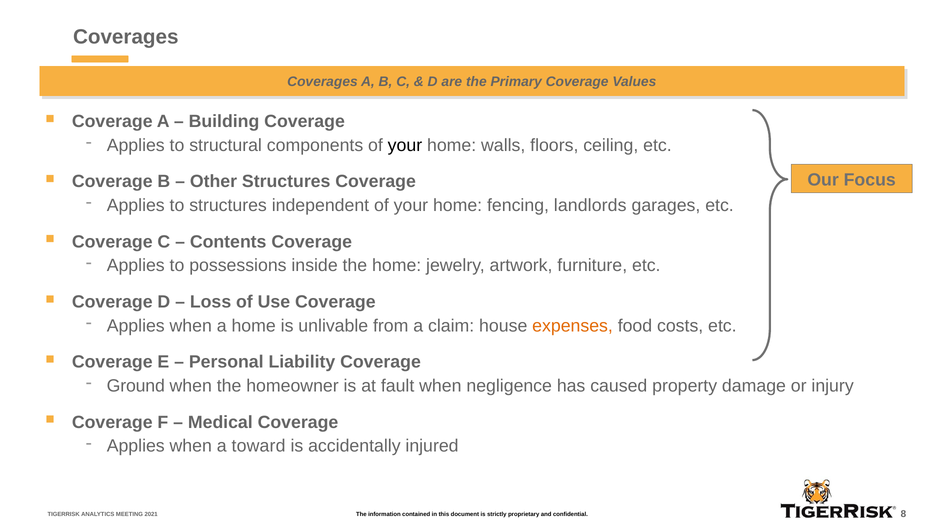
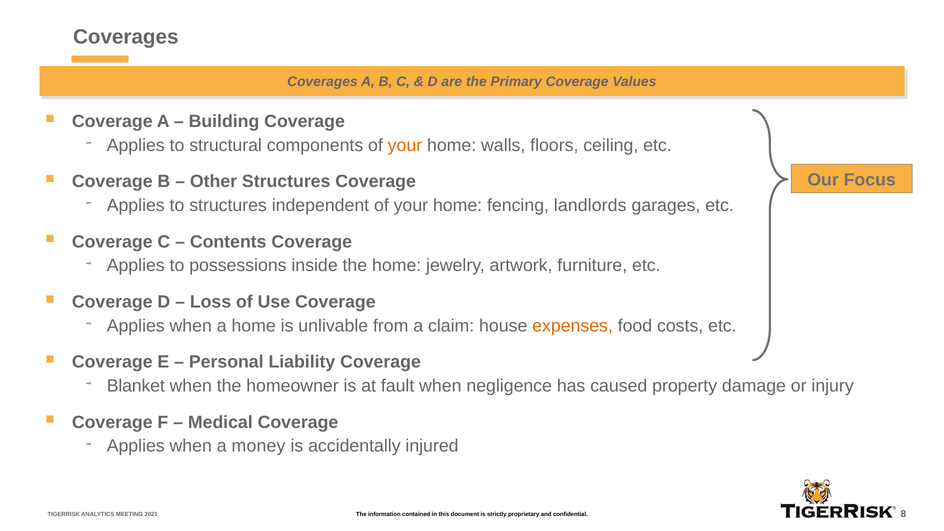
your at (405, 145) colour: black -> orange
Ground: Ground -> Blanket
toward: toward -> money
